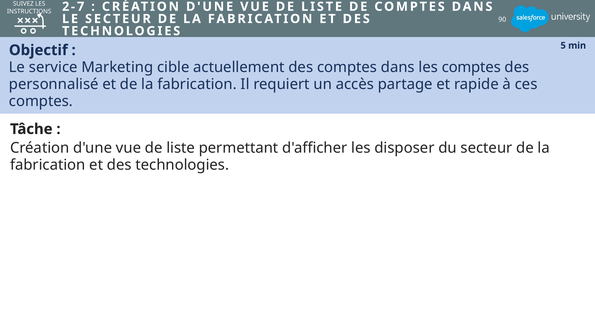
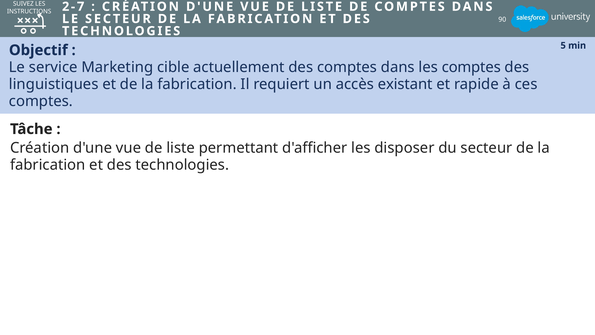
personnalisé: personnalisé -> linguistiques
partage: partage -> existant
